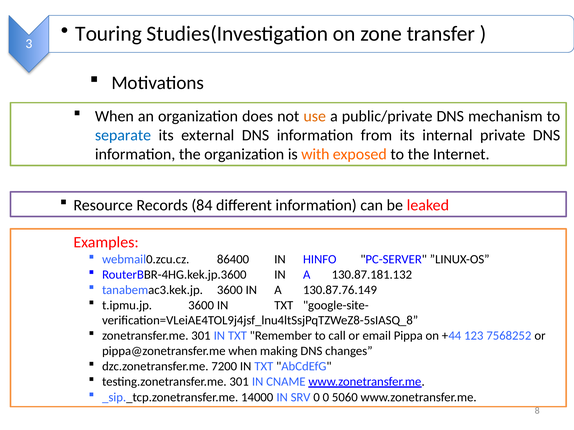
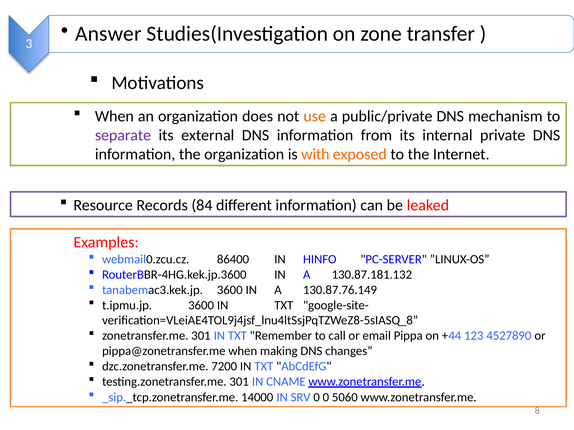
Touring: Touring -> Answer
separate colour: blue -> purple
7568252: 7568252 -> 4527890
